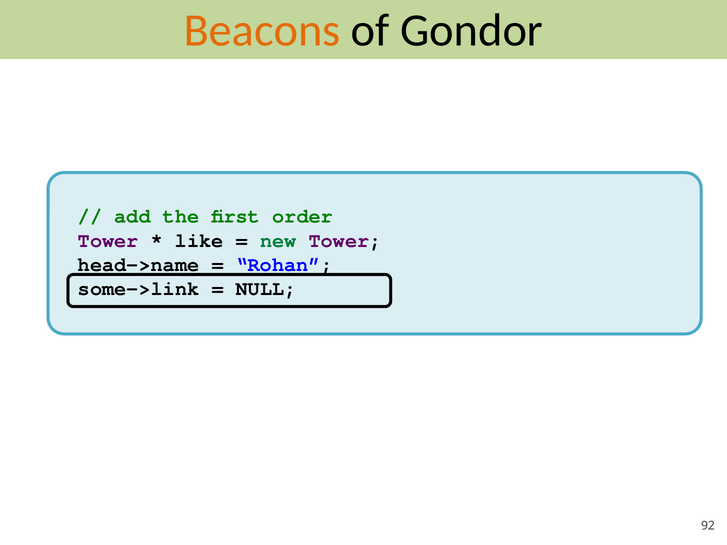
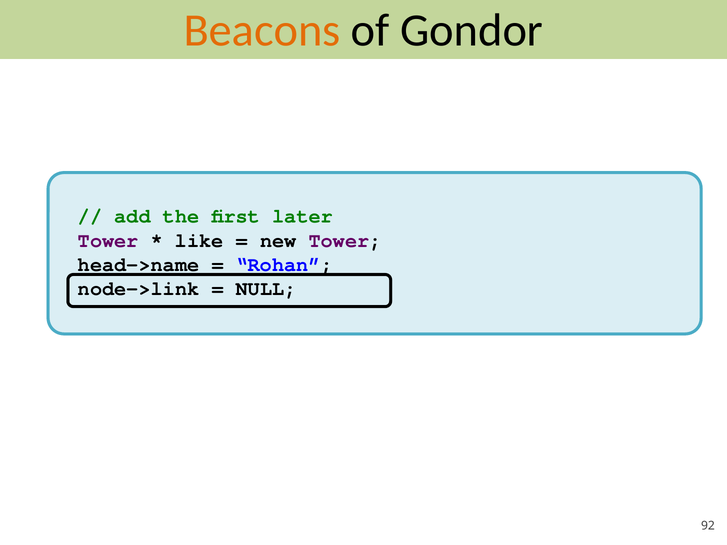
order: order -> later
new colour: green -> black
some->link: some->link -> node->link
